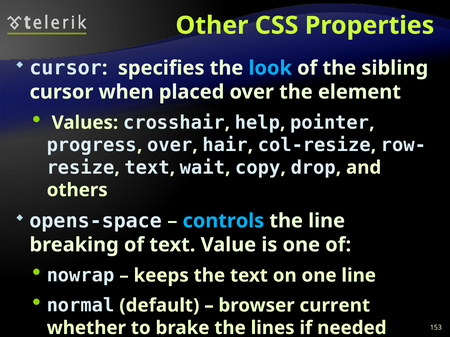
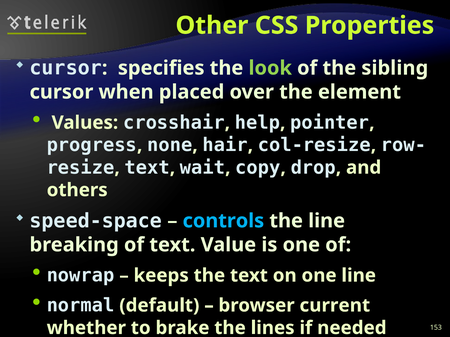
look colour: light blue -> light green
over at (170, 145): over -> none
opens-space: opens-space -> speed-space
